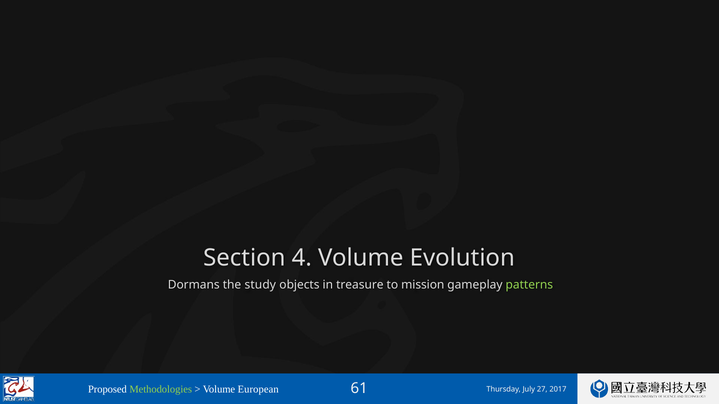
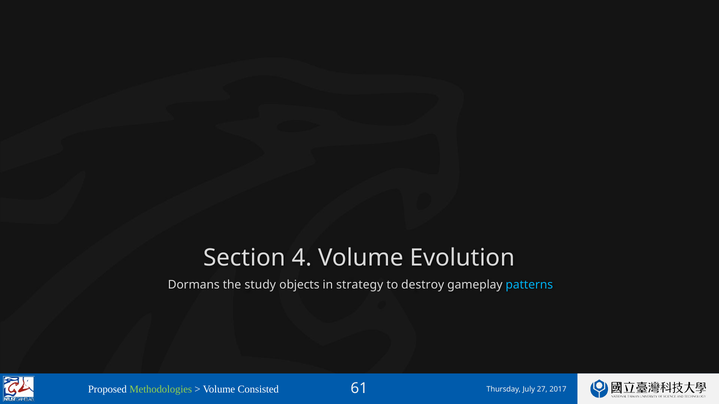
treasure: treasure -> strategy
mission: mission -> destroy
patterns colour: light green -> light blue
European: European -> Consisted
